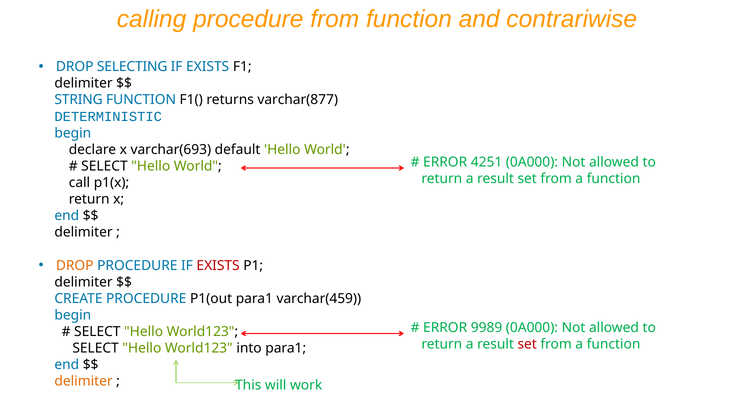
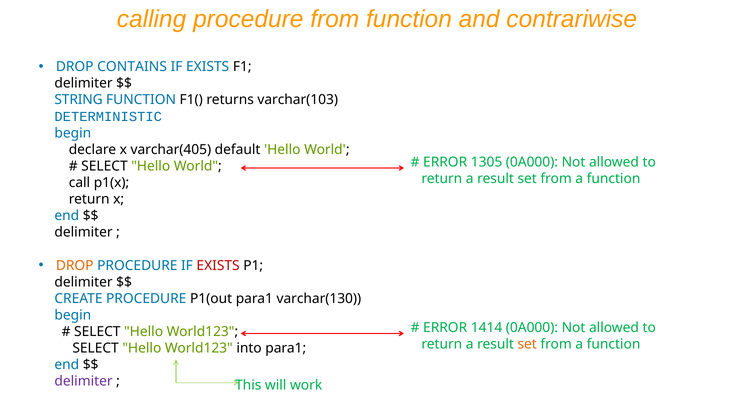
SELECTING: SELECTING -> CONTAINS
varchar(877: varchar(877 -> varchar(103
varchar(693: varchar(693 -> varchar(405
4251: 4251 -> 1305
varchar(459: varchar(459 -> varchar(130
9989: 9989 -> 1414
set at (527, 344) colour: red -> orange
delimiter at (84, 381) colour: orange -> purple
